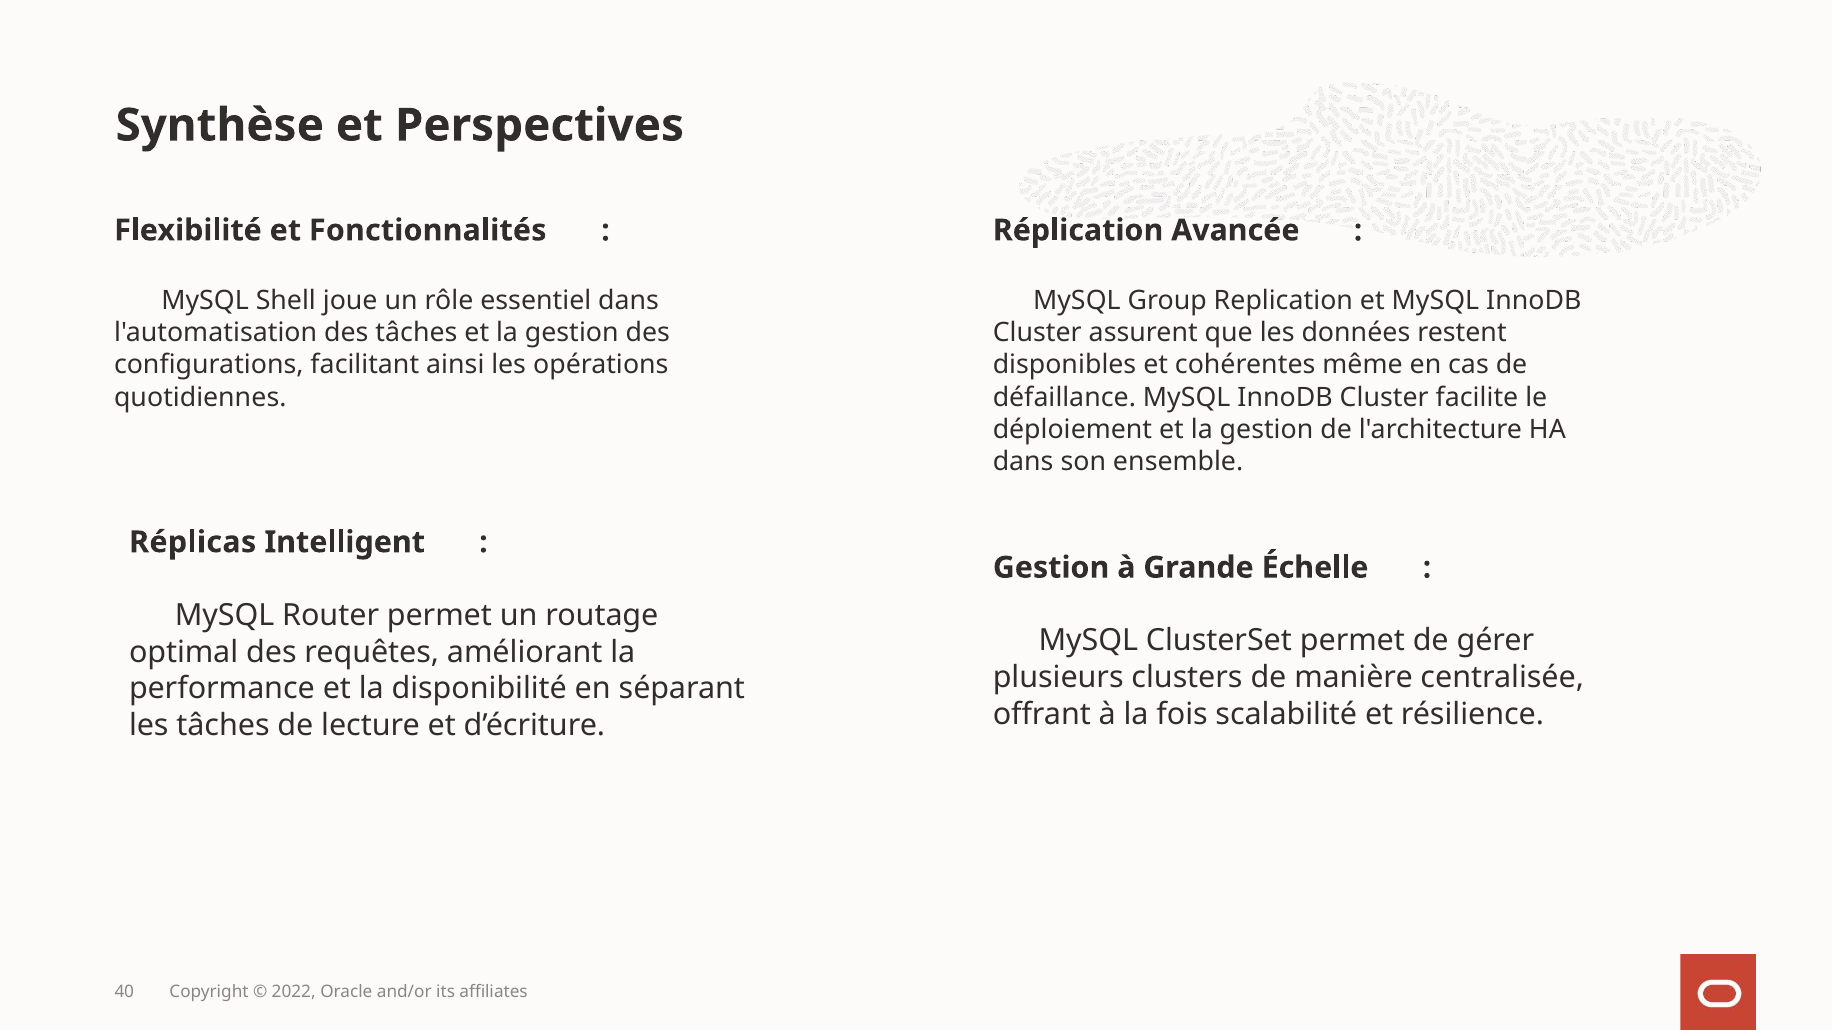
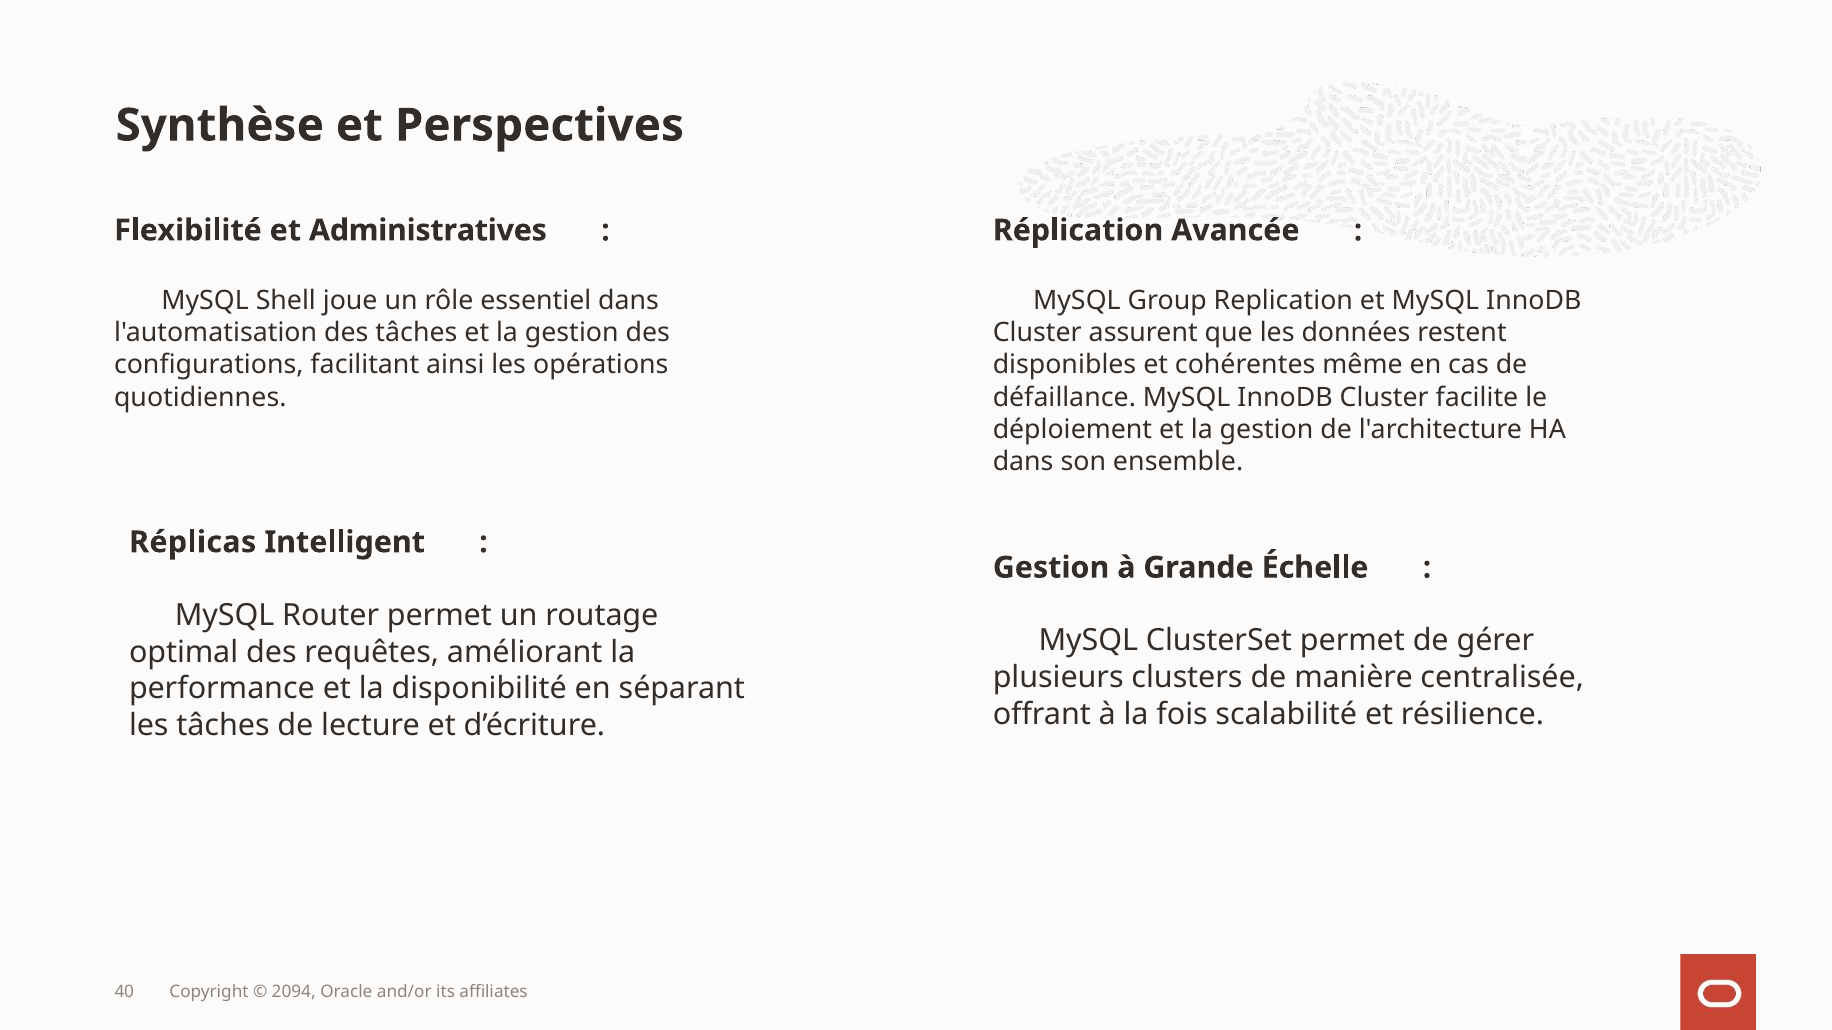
Fonctionnalités: Fonctionnalités -> Administratives
2022: 2022 -> 2094
